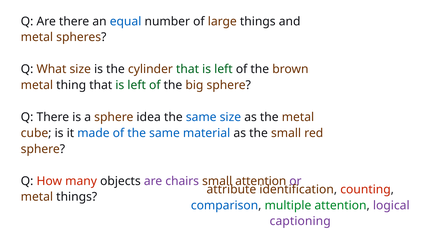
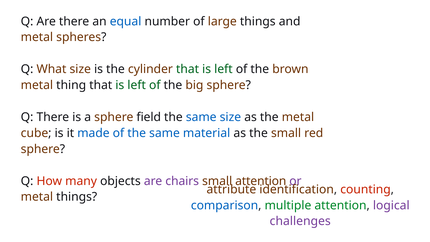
idea: idea -> field
captioning: captioning -> challenges
